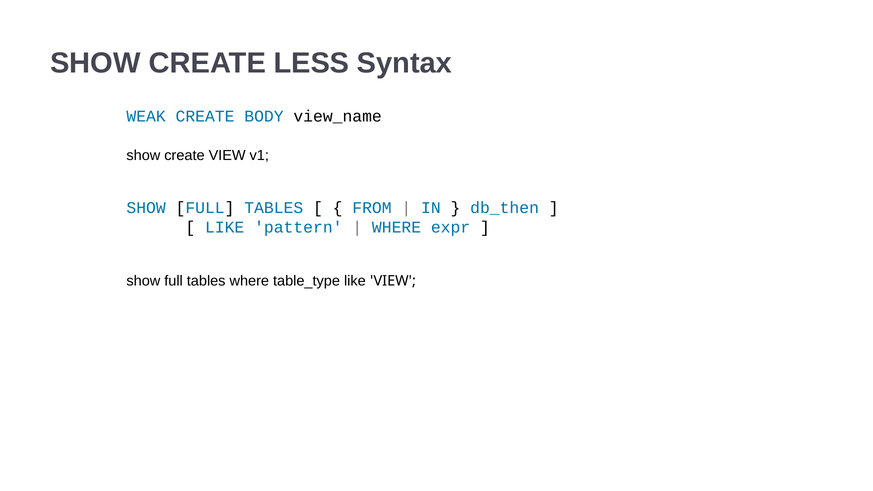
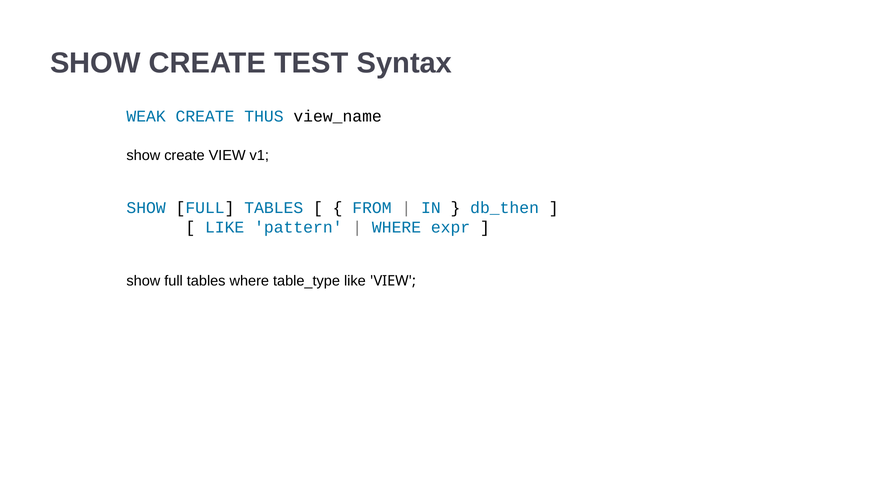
LESS: LESS -> TEST
BODY: BODY -> THUS
